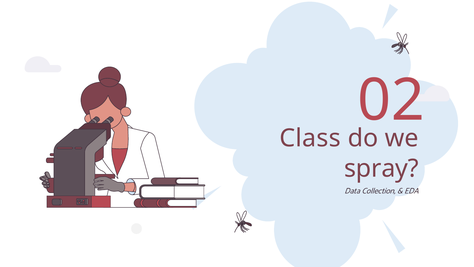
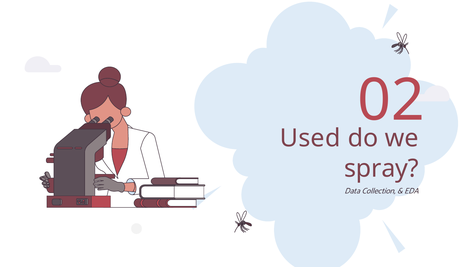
Class: Class -> Used
